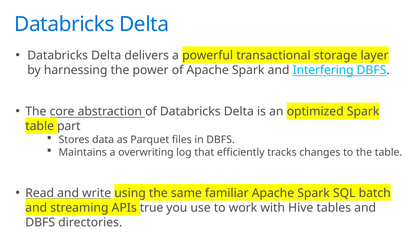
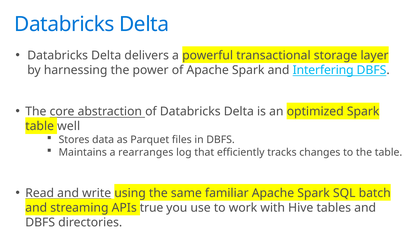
part: part -> well
overwriting: overwriting -> rearranges
